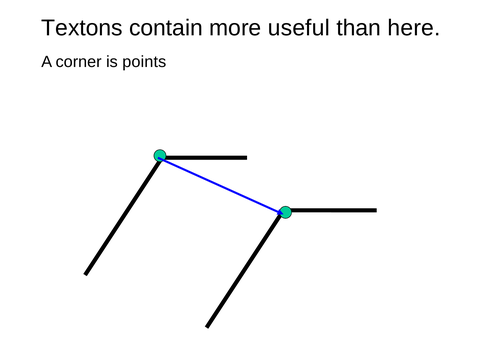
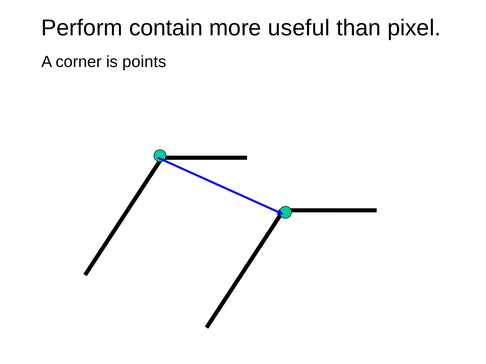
Textons: Textons -> Perform
here: here -> pixel
